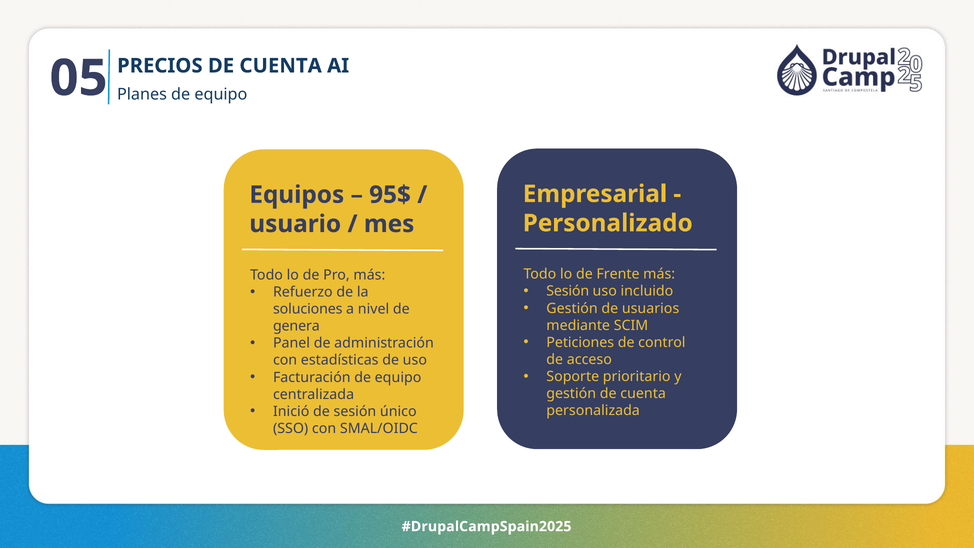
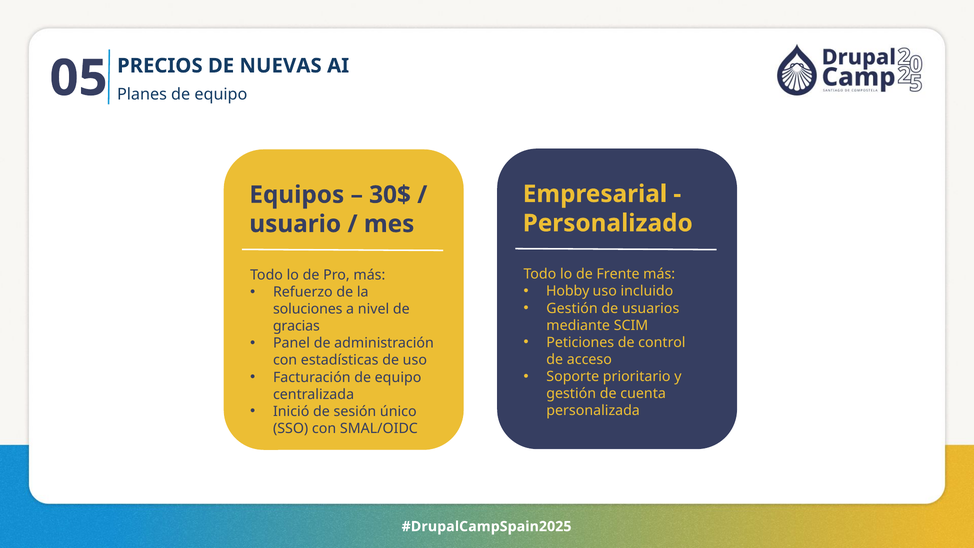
PRECIOS DE CUENTA: CUENTA -> NUEVAS
95$: 95$ -> 30$
Sesión at (568, 291): Sesión -> Hobby
genera: genera -> gracias
